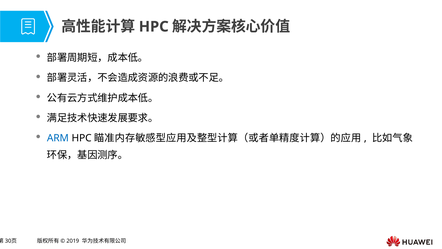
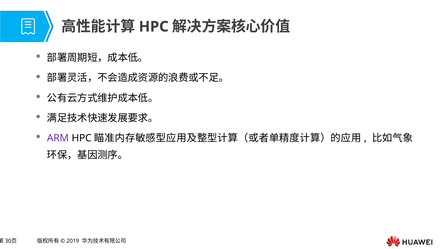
ARM colour: blue -> purple
